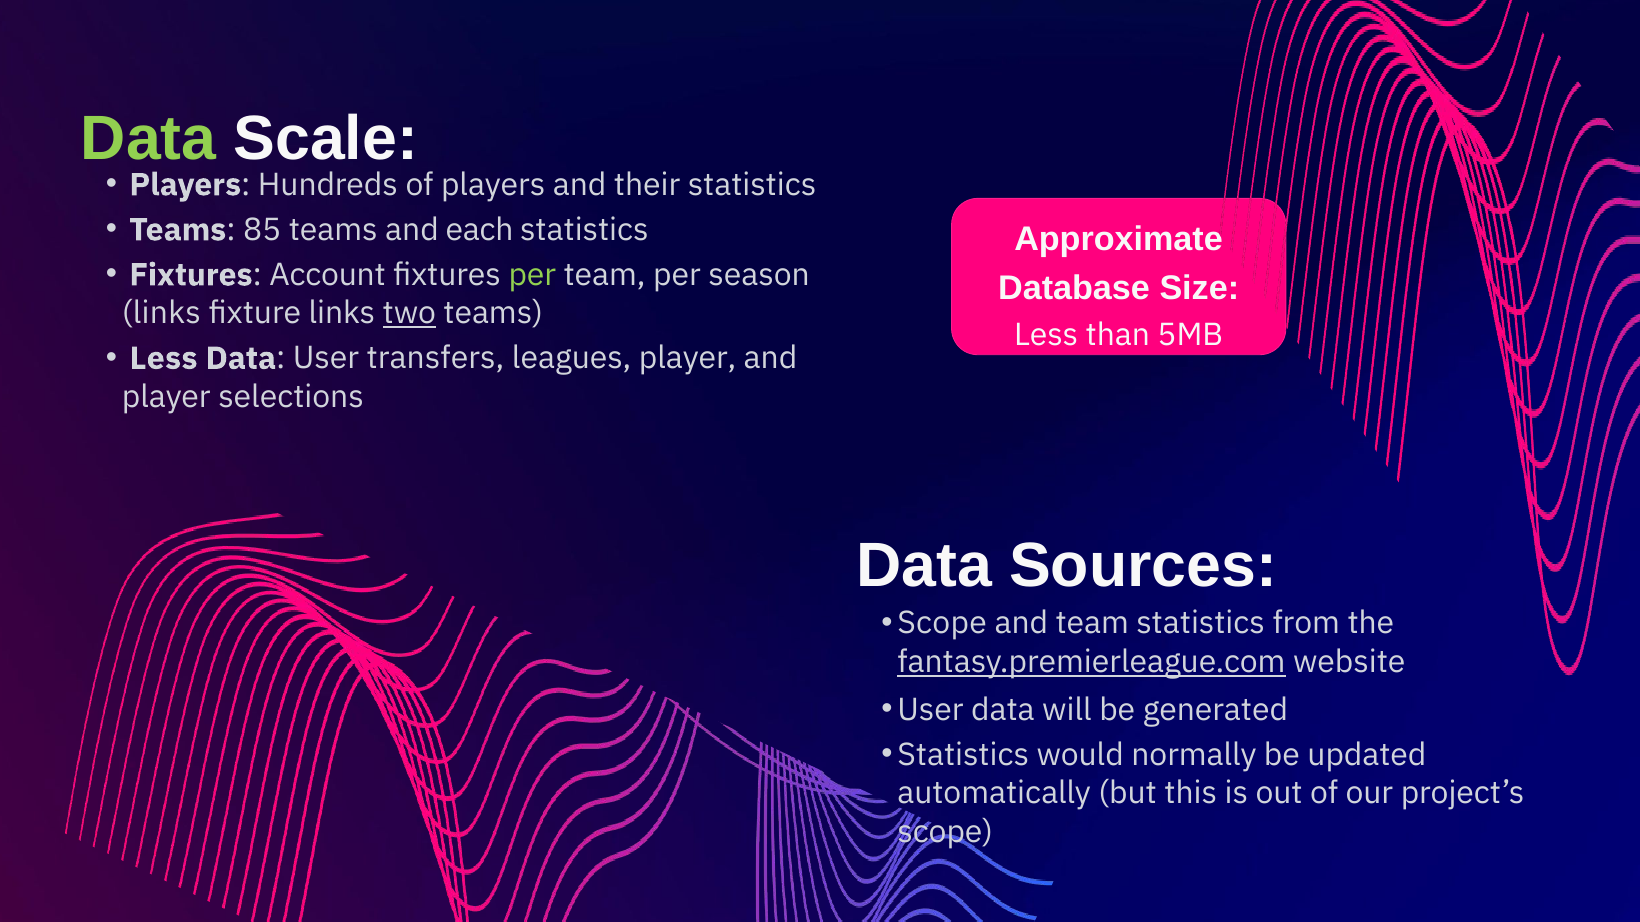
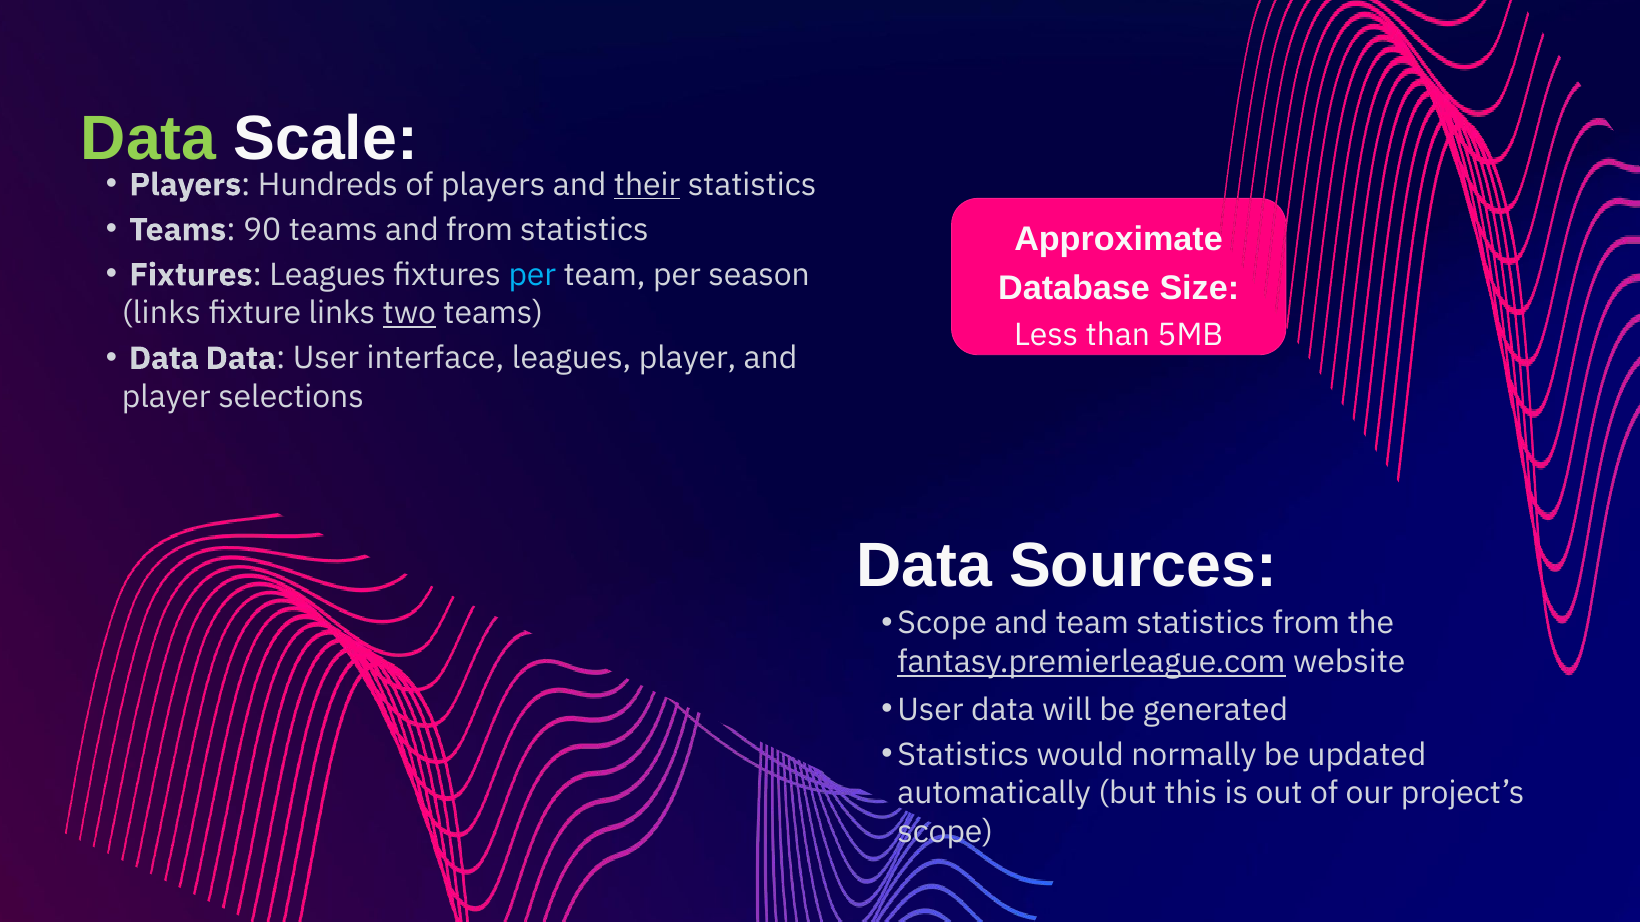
their underline: none -> present
85: 85 -> 90
and each: each -> from
Fixtures Account: Account -> Leagues
per at (532, 275) colour: light green -> light blue
Less at (164, 359): Less -> Data
transfers: transfers -> interface
